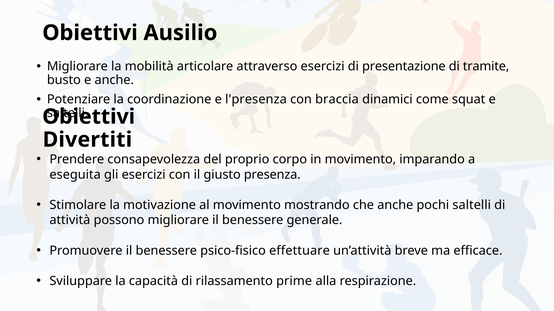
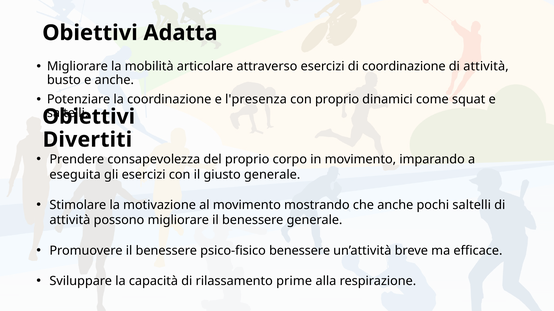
Ausilio: Ausilio -> Adatta
di presentazione: presentazione -> coordinazione
tramite at (486, 66): tramite -> attività
con braccia: braccia -> proprio
giusto presenza: presenza -> generale
psico-fisico effettuare: effettuare -> benessere
